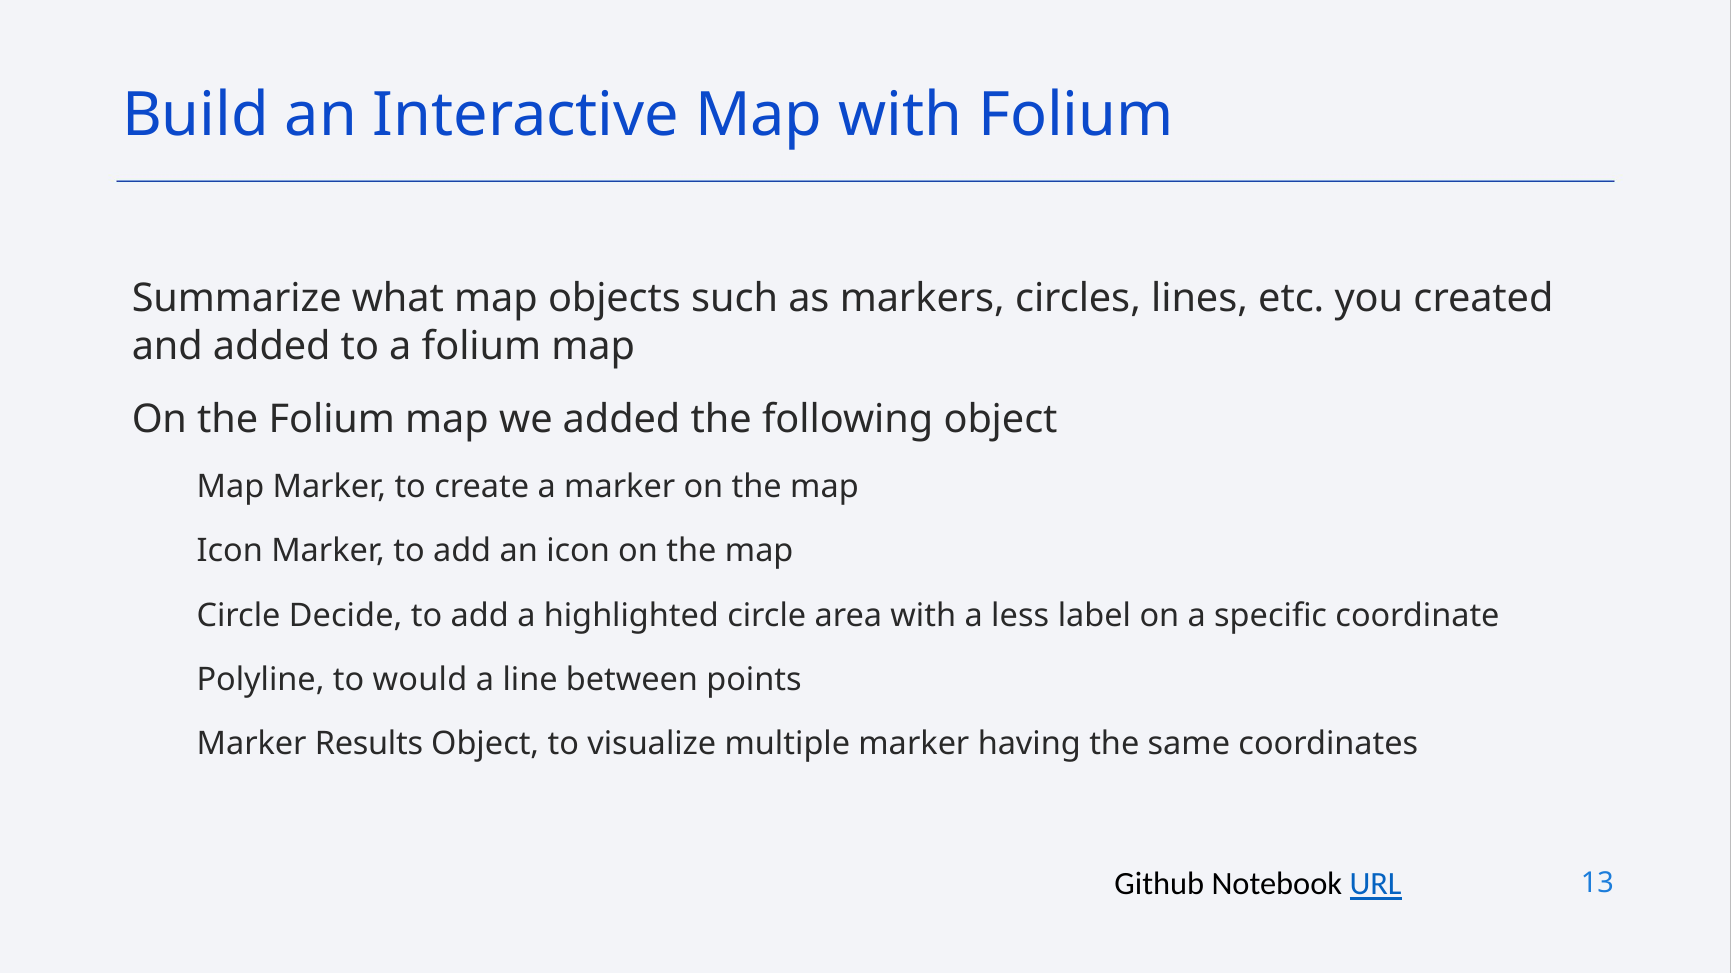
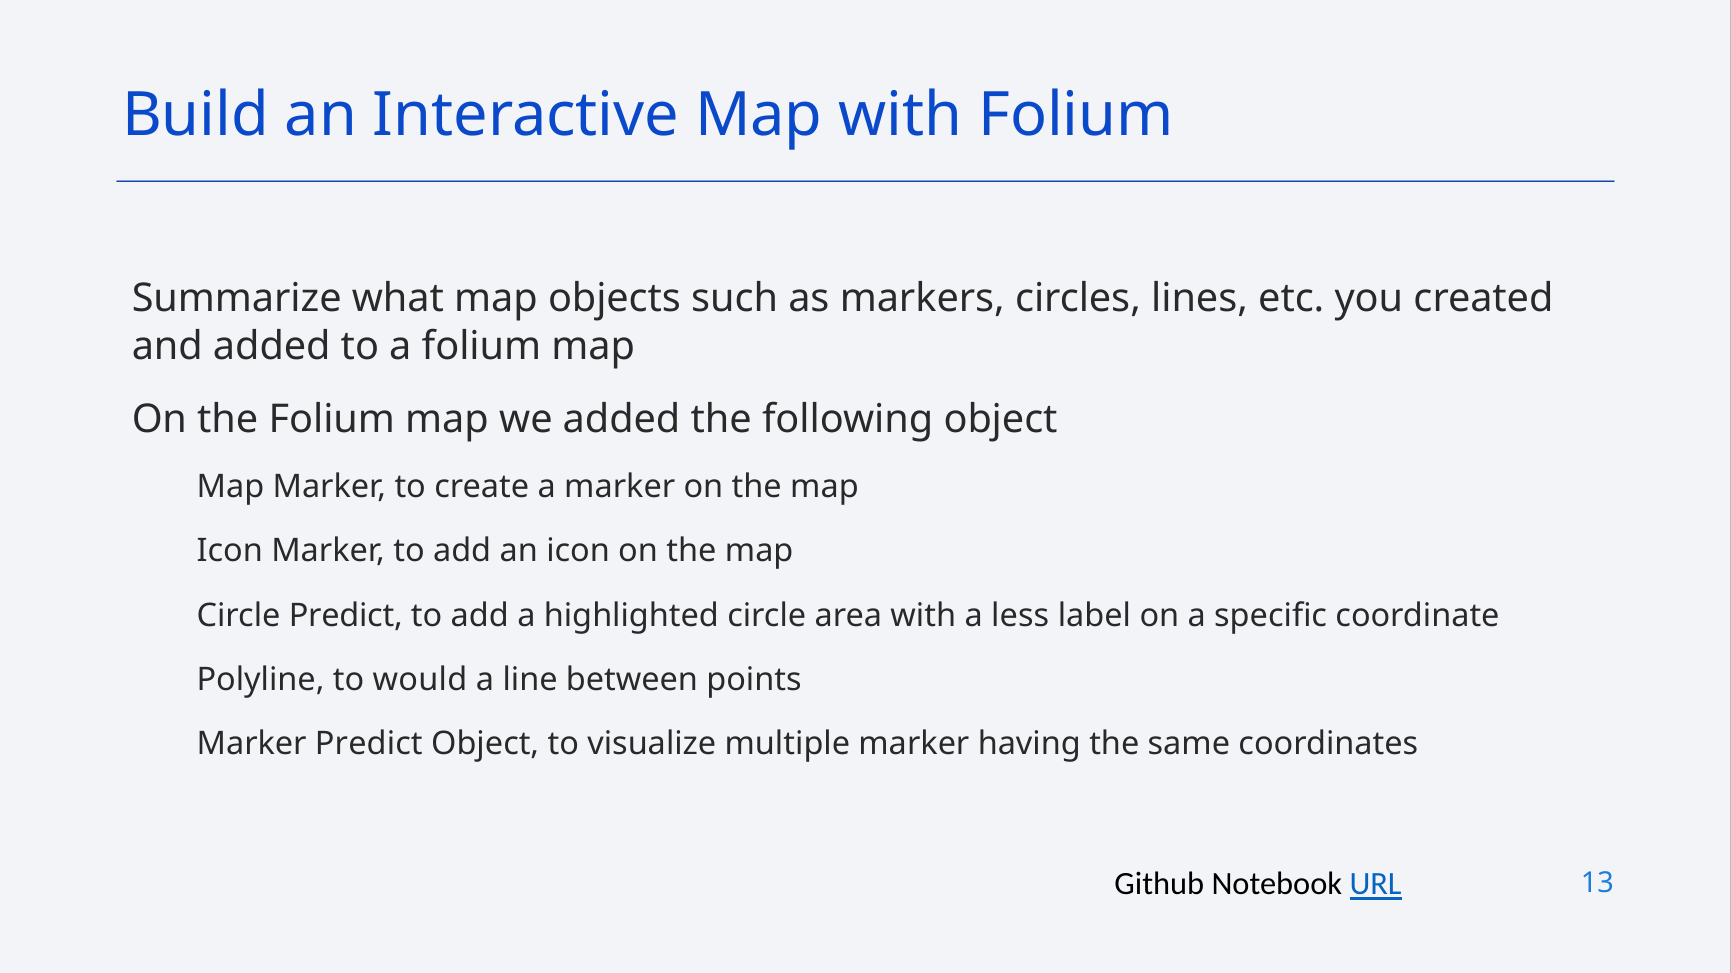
Circle Decide: Decide -> Predict
Marker Results: Results -> Predict
